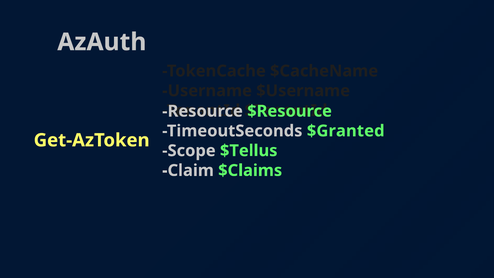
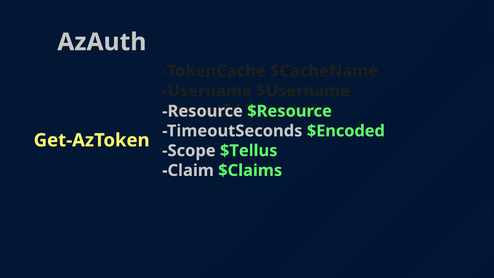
$Granted: $Granted -> $Encoded
